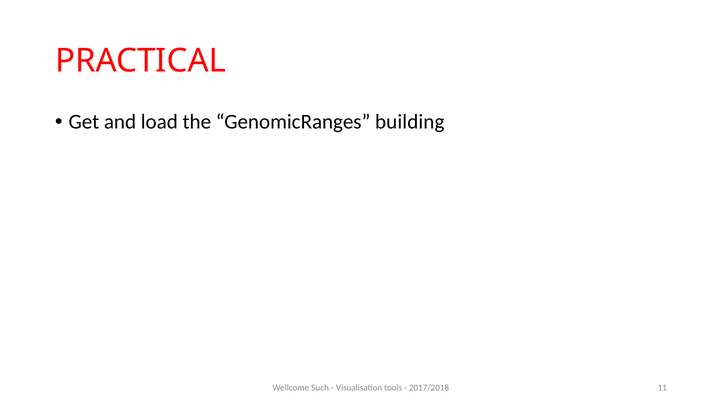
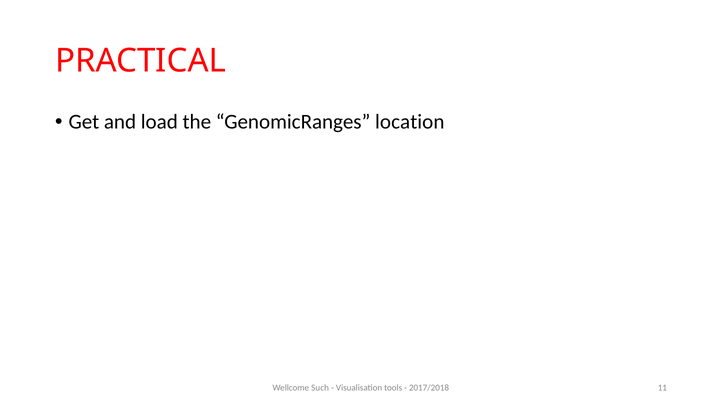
building: building -> location
